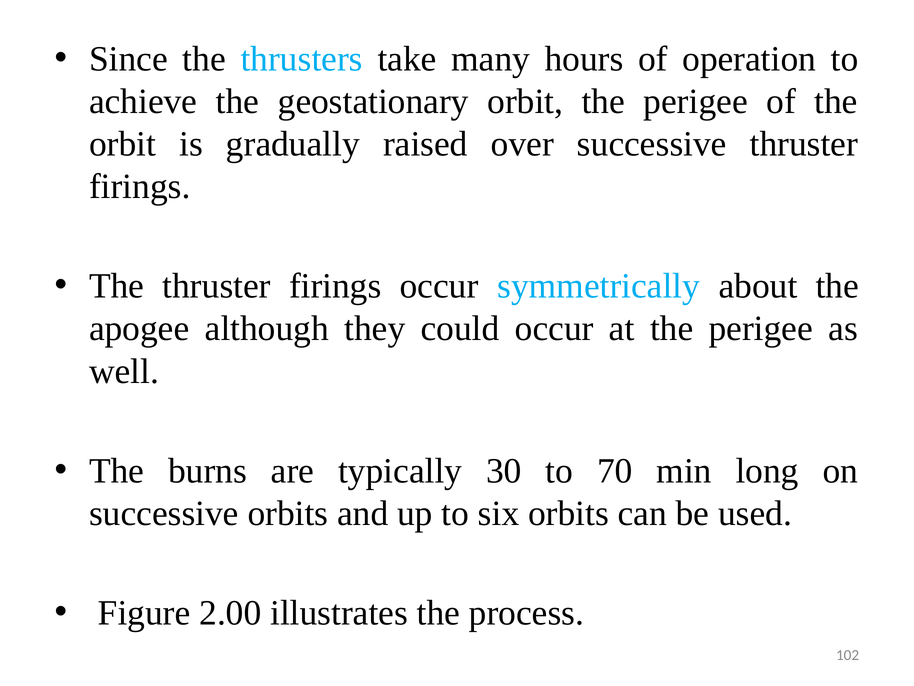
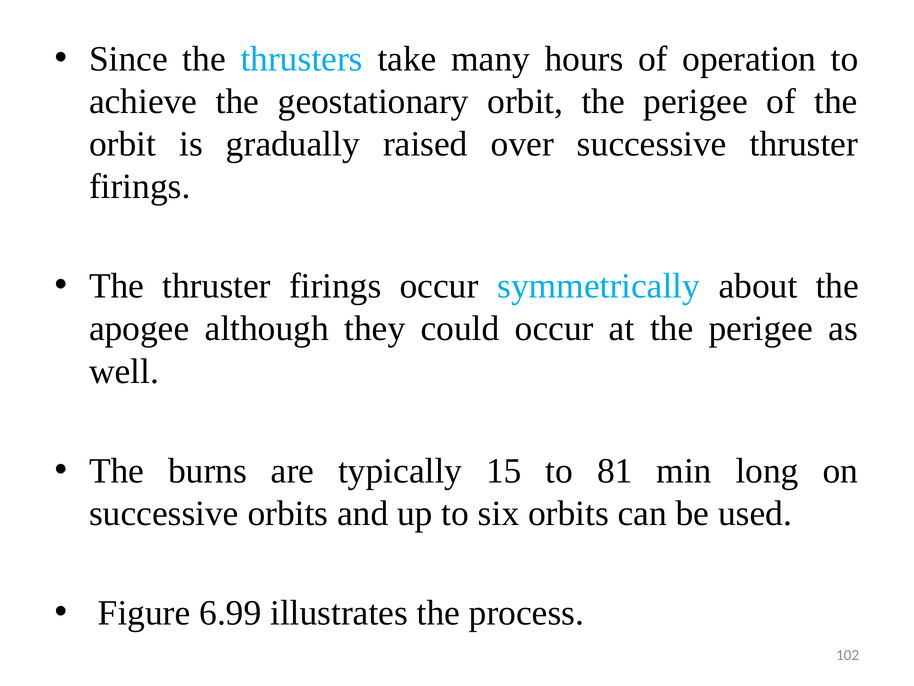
30: 30 -> 15
70: 70 -> 81
2.00: 2.00 -> 6.99
